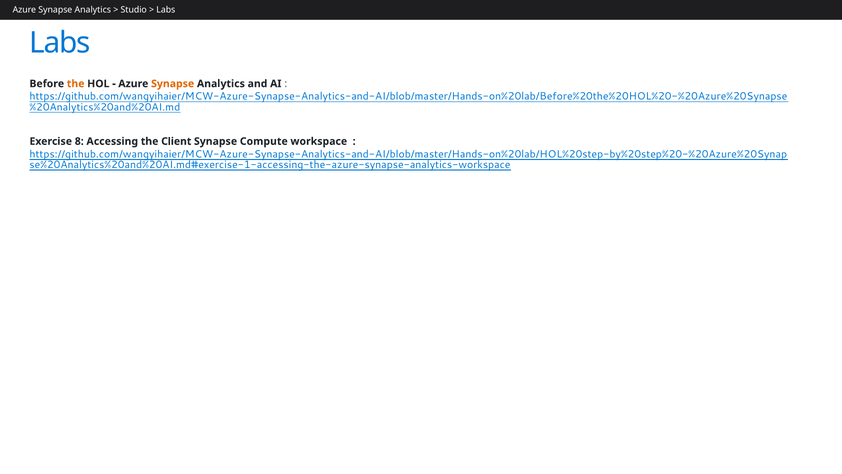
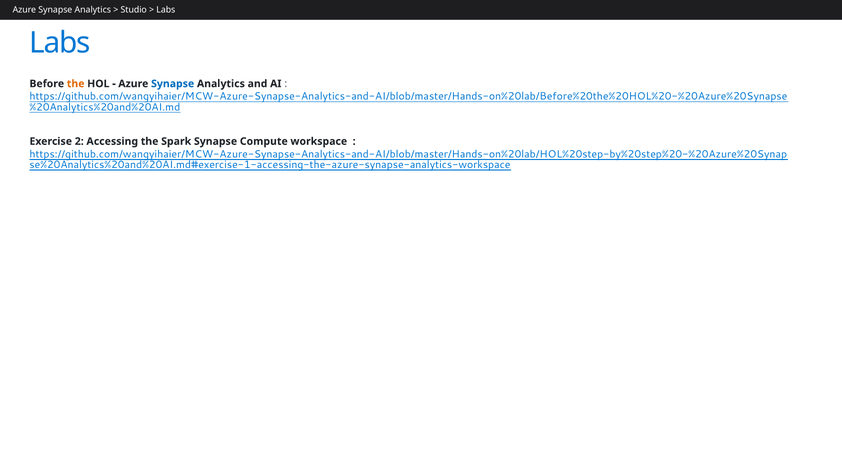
Synapse at (173, 84) colour: orange -> blue
8: 8 -> 2
Client: Client -> Spark
